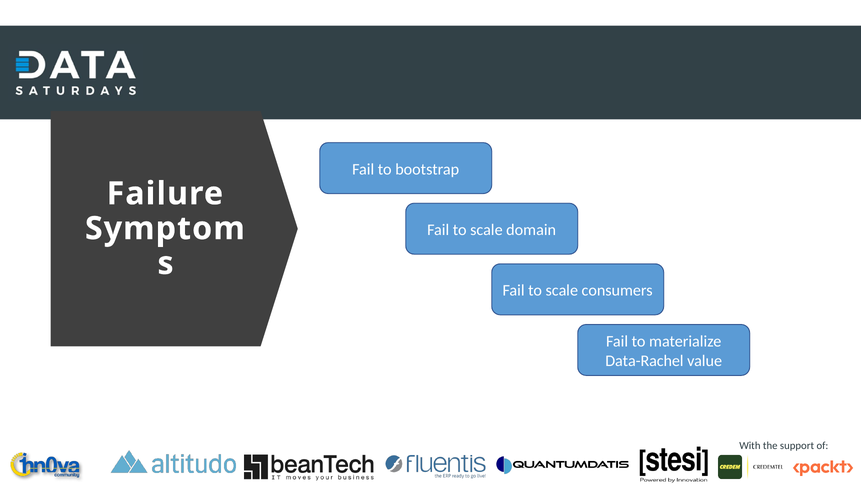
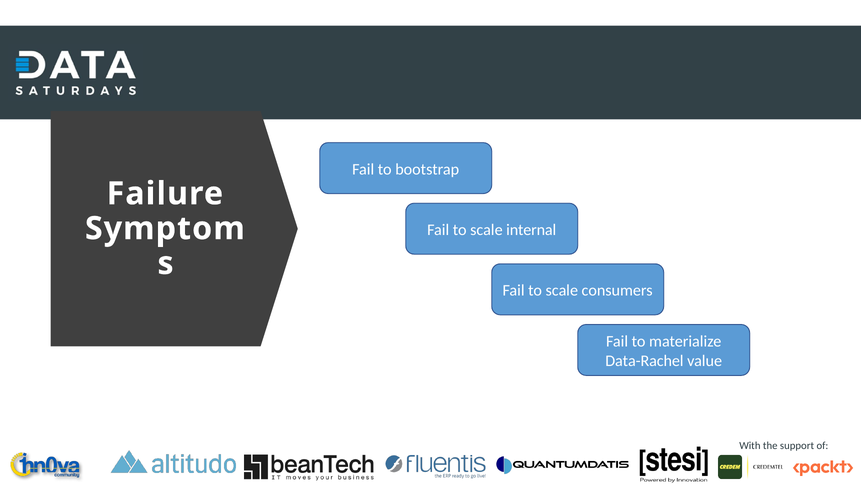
domain: domain -> internal
